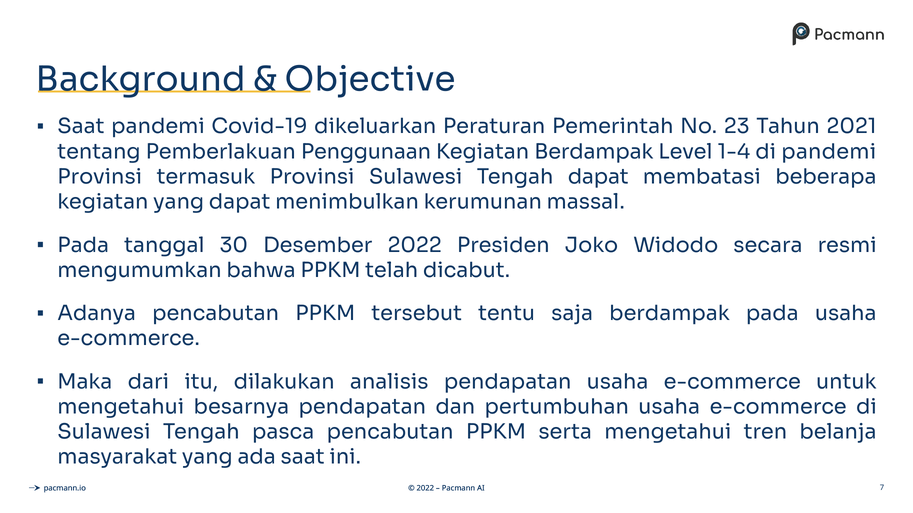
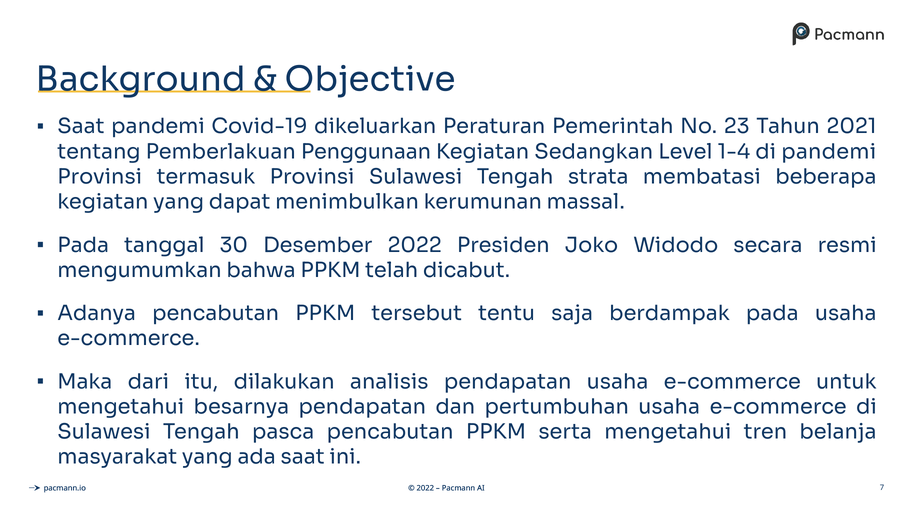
Kegiatan Berdampak: Berdampak -> Sedangkan
Tengah dapat: dapat -> strata
